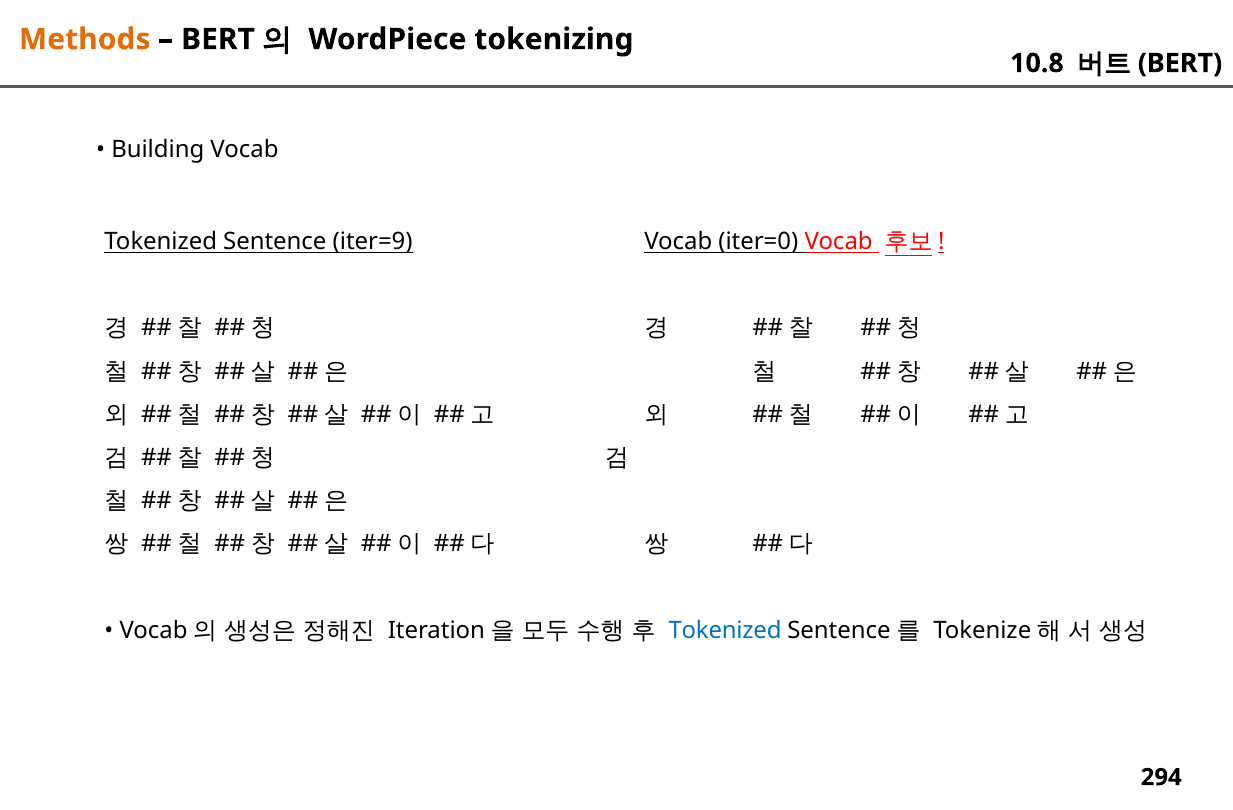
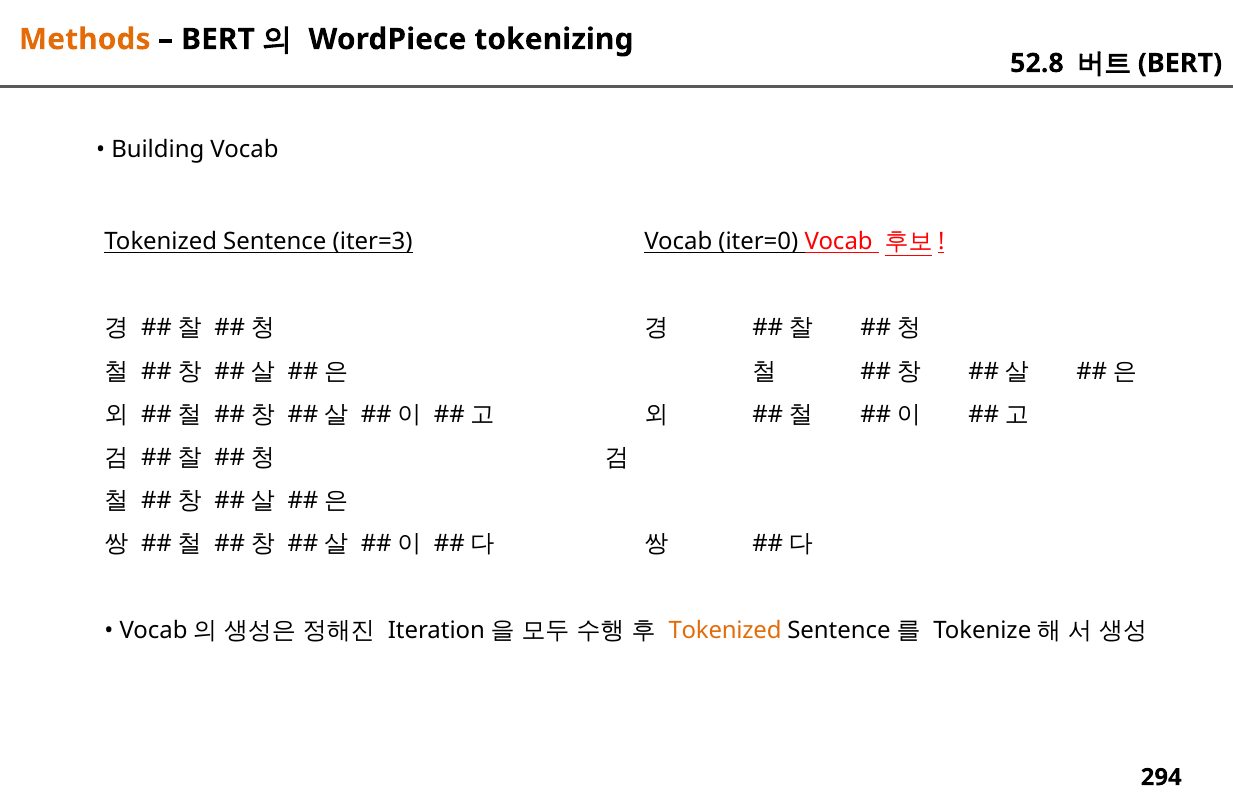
10.8: 10.8 -> 52.8
iter=9: iter=9 -> iter=3
Tokenized at (725, 630) colour: blue -> orange
